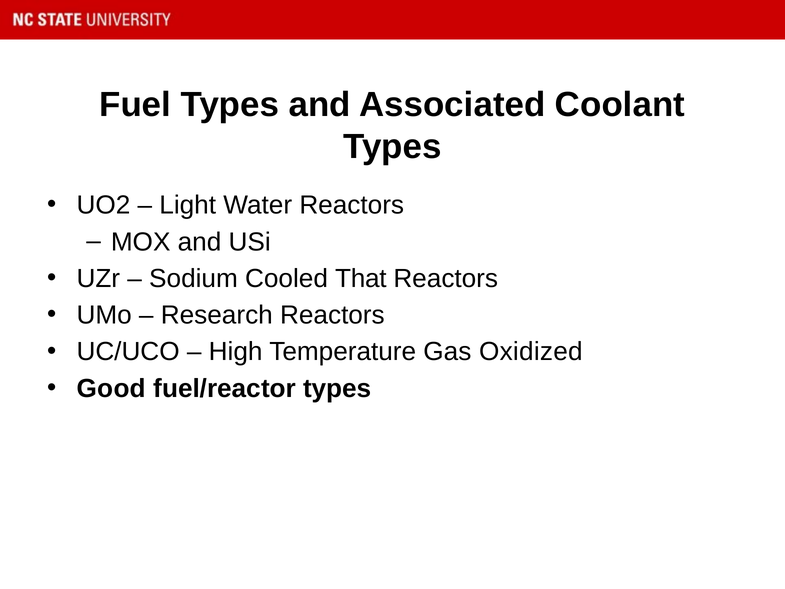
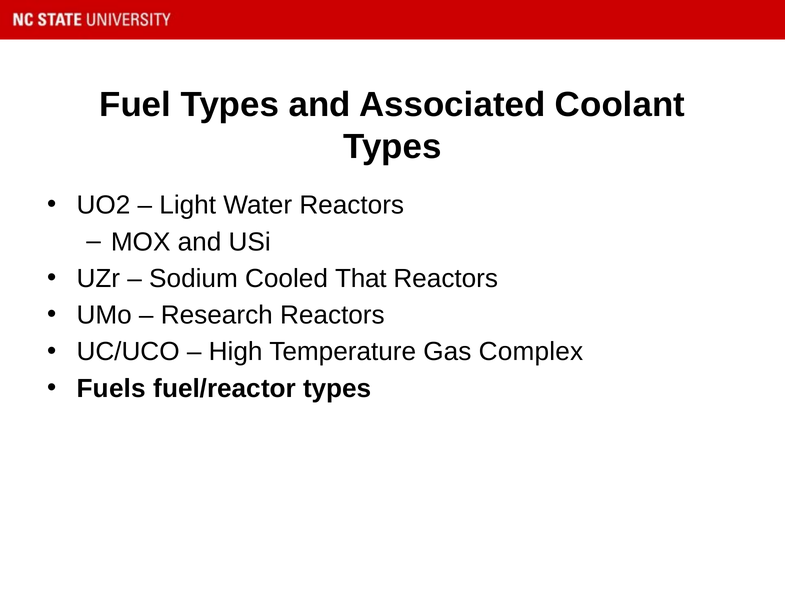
Oxidized: Oxidized -> Complex
Good: Good -> Fuels
